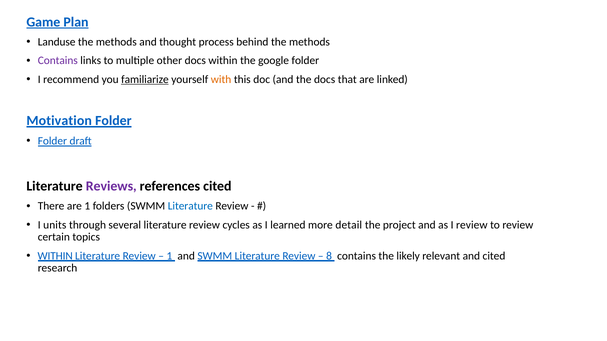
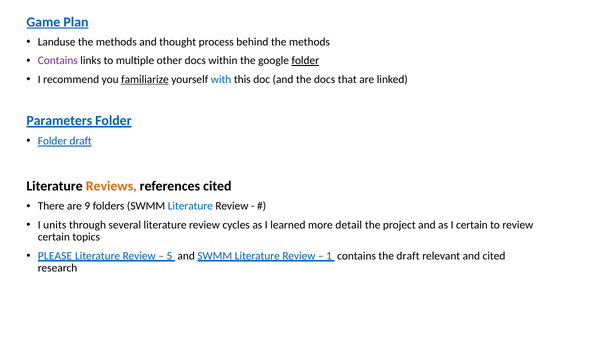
folder at (305, 61) underline: none -> present
with colour: orange -> blue
Motivation: Motivation -> Parameters
Reviews colour: purple -> orange
are 1: 1 -> 9
I review: review -> certain
WITHIN at (55, 256): WITHIN -> PLEASE
1 at (169, 256): 1 -> 5
8: 8 -> 1
the likely: likely -> draft
